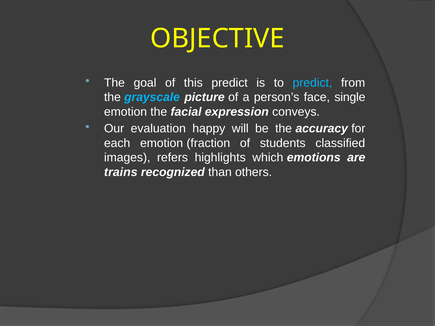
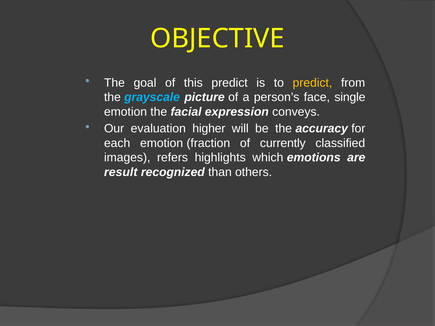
predict at (312, 83) colour: light blue -> yellow
happy: happy -> higher
students: students -> currently
trains: trains -> result
